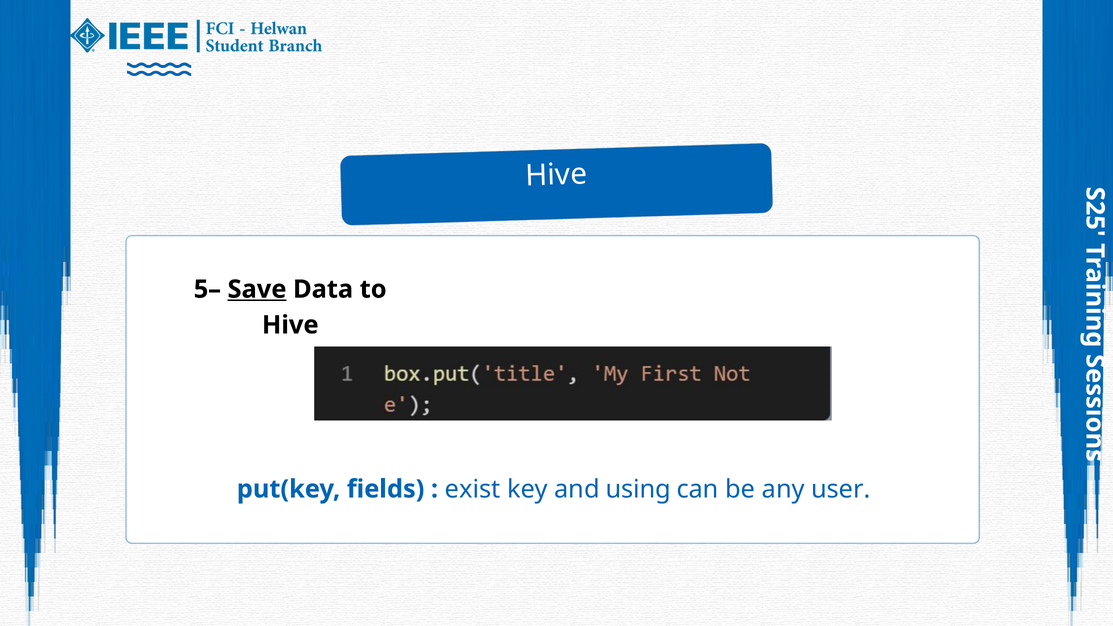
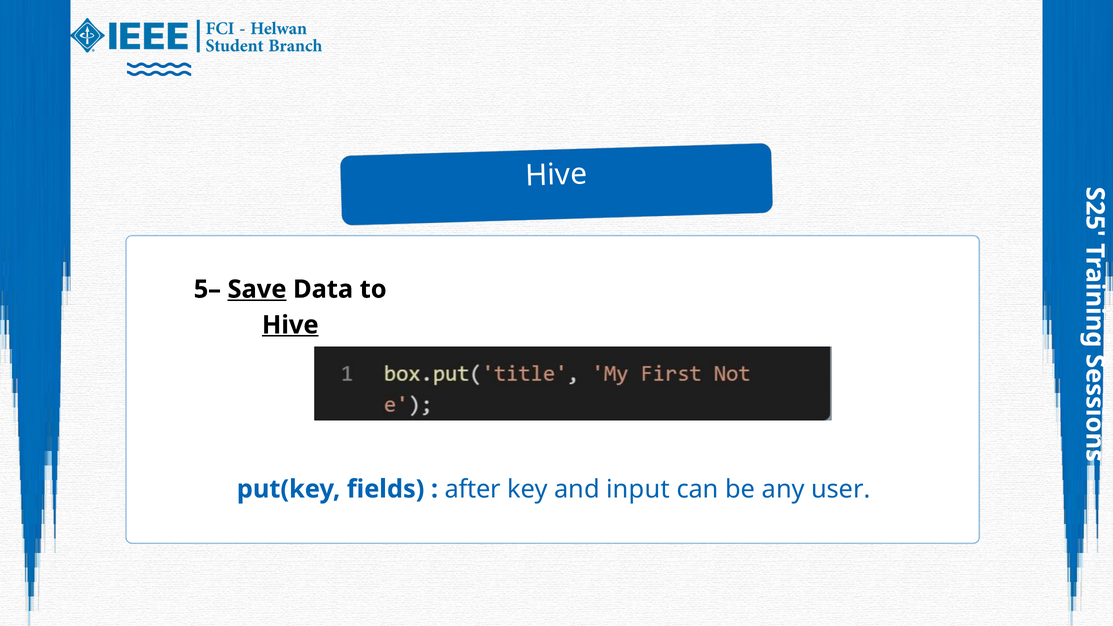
Hive at (290, 325) underline: none -> present
exist: exist -> after
using: using -> input
